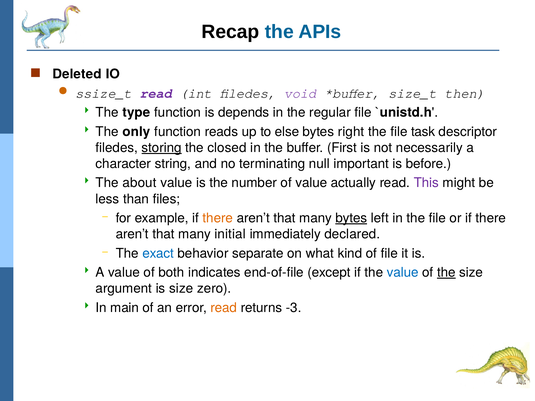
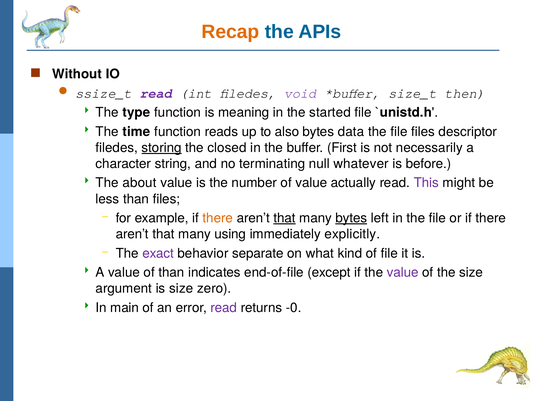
Recap colour: black -> orange
Deleted: Deleted -> Without
depends: depends -> meaning
regular: regular -> started
only: only -> time
else: else -> also
right: right -> data
file task: task -> files
important: important -> whatever
that at (285, 218) underline: none -> present
initial: initial -> using
declared: declared -> explicitly
exact colour: blue -> purple
of both: both -> than
value at (403, 273) colour: blue -> purple
the at (446, 273) underline: present -> none
read at (224, 308) colour: orange -> purple
-3: -3 -> -0
